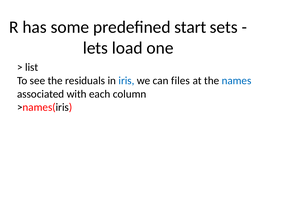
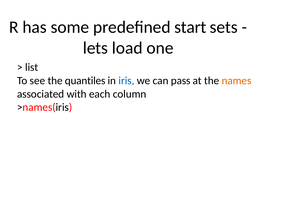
residuals: residuals -> quantiles
files: files -> pass
names colour: blue -> orange
